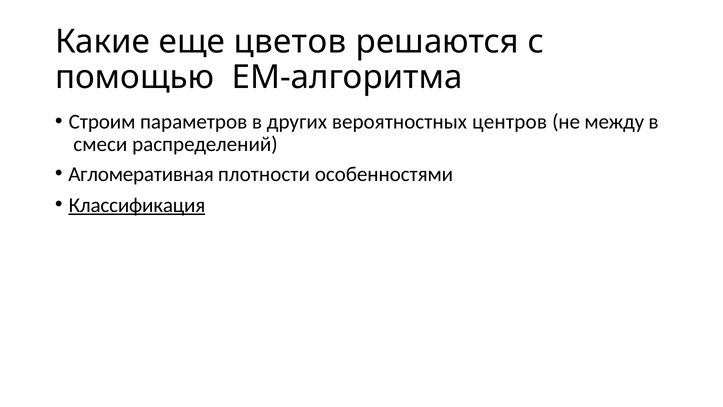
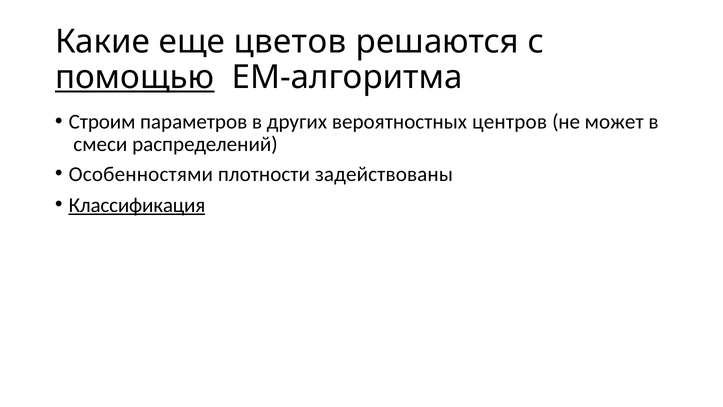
помощью underline: none -> present
между: между -> может
Агломеративная: Агломеративная -> Особенностями
особенностями: особенностями -> задействованы
